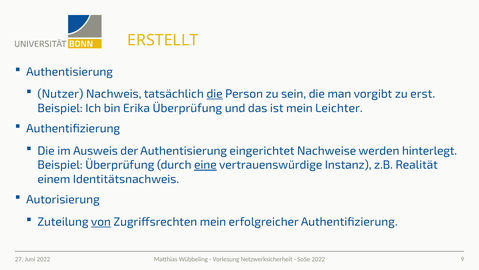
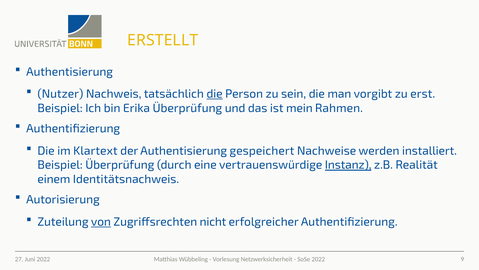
Leichter: Leichter -> Rahmen
Ausweis: Ausweis -> Klartext
eingerichtet: eingerichtet -> gespeichert
hinterlegt: hinterlegt -> installiert
eine underline: present -> none
Instanz underline: none -> present
Zugriffsrechten mein: mein -> nicht
